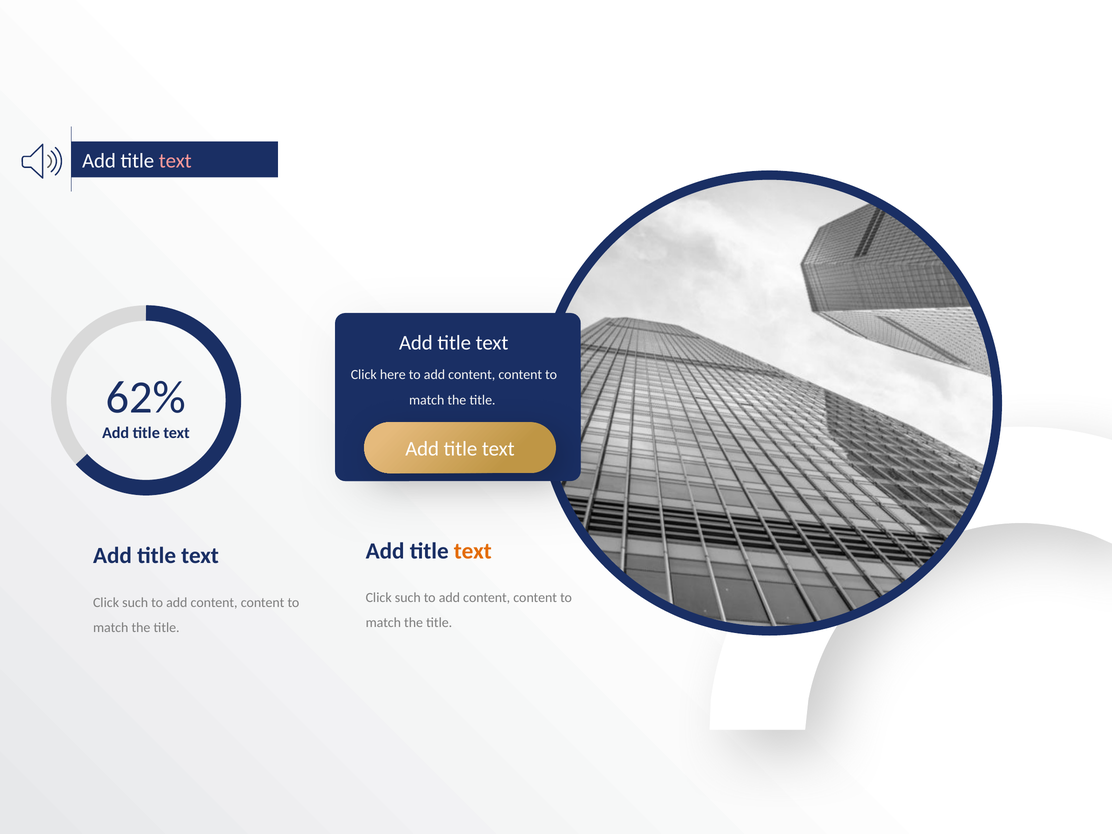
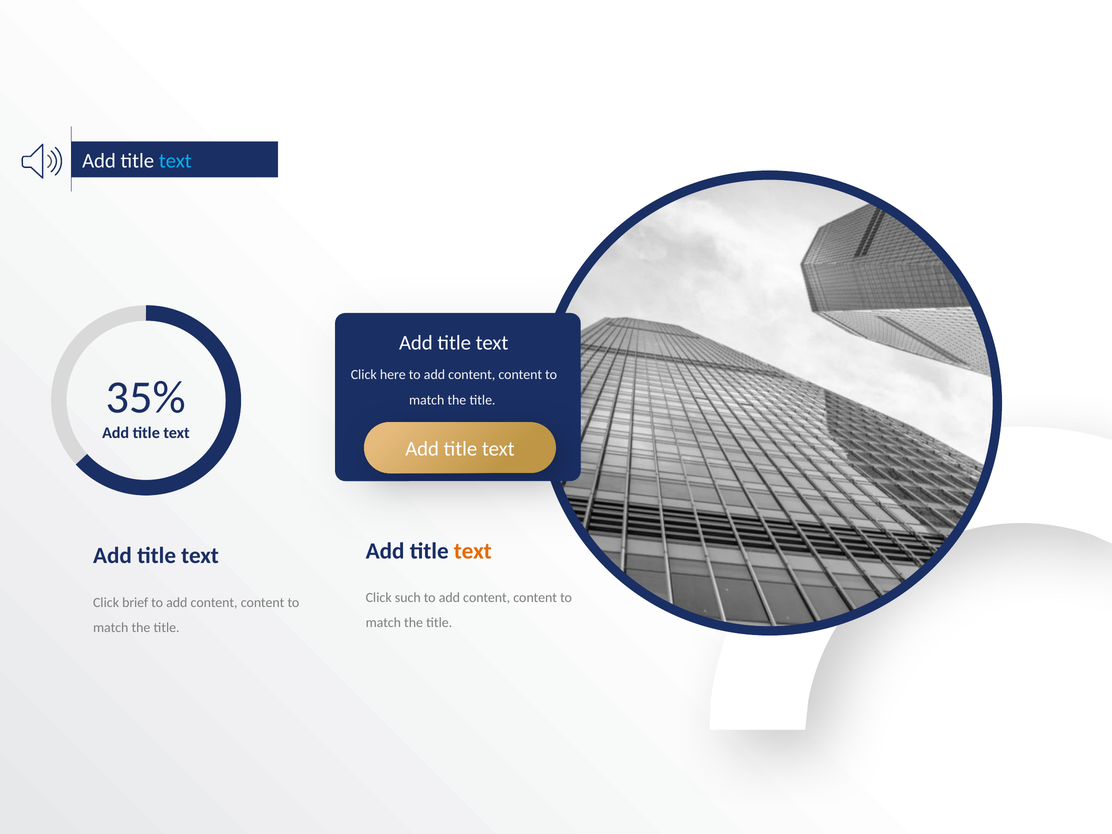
text at (175, 161) colour: pink -> light blue
62%: 62% -> 35%
such at (135, 602): such -> brief
